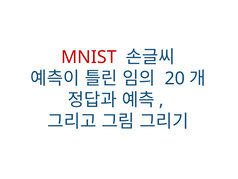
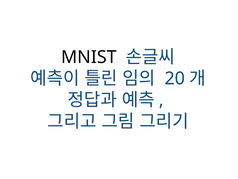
MNIST colour: red -> black
